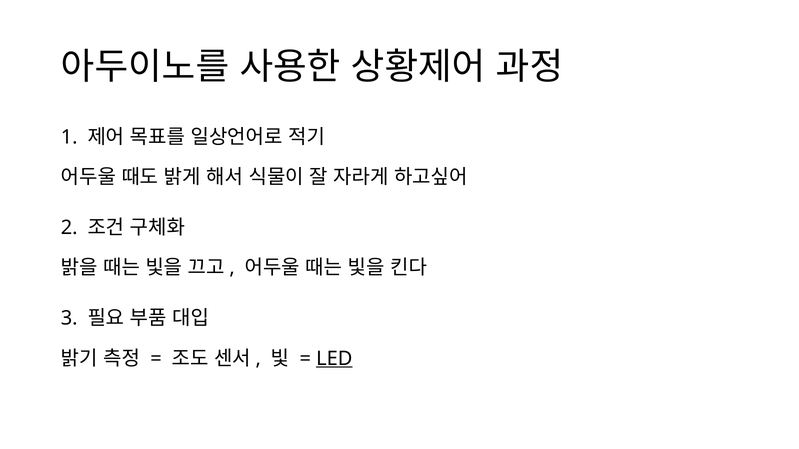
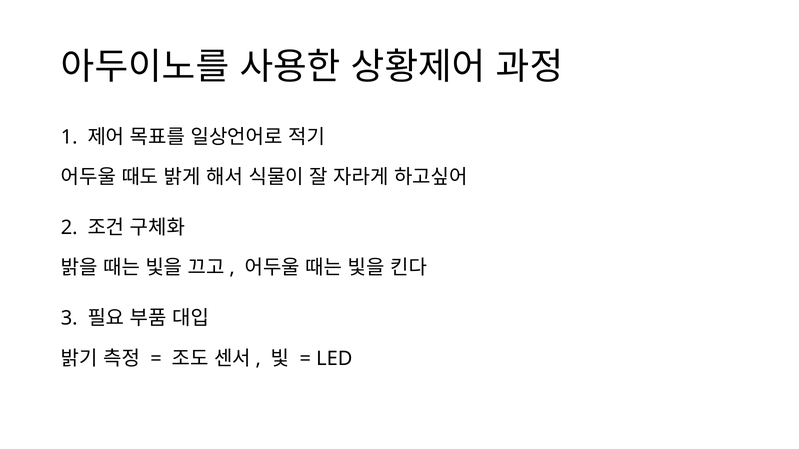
LED underline: present -> none
